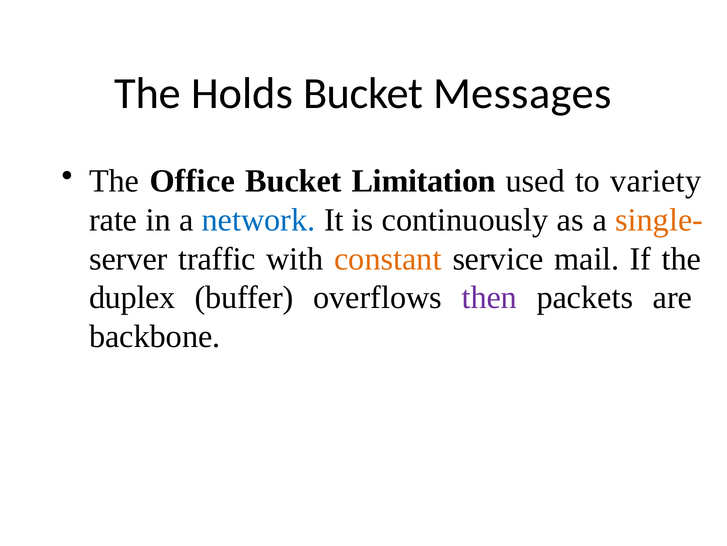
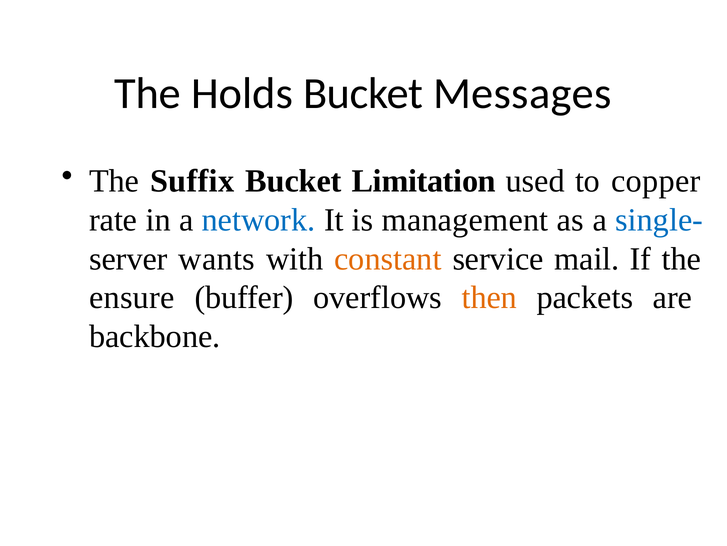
Office: Office -> Suffix
variety: variety -> copper
continuously: continuously -> management
single- colour: orange -> blue
traffic: traffic -> wants
duplex: duplex -> ensure
then colour: purple -> orange
